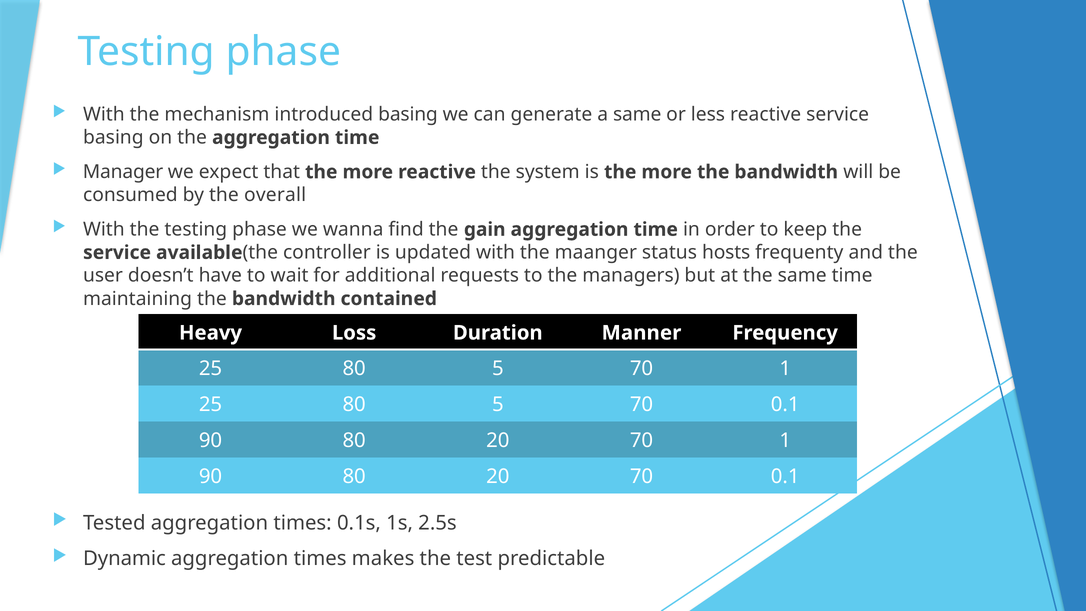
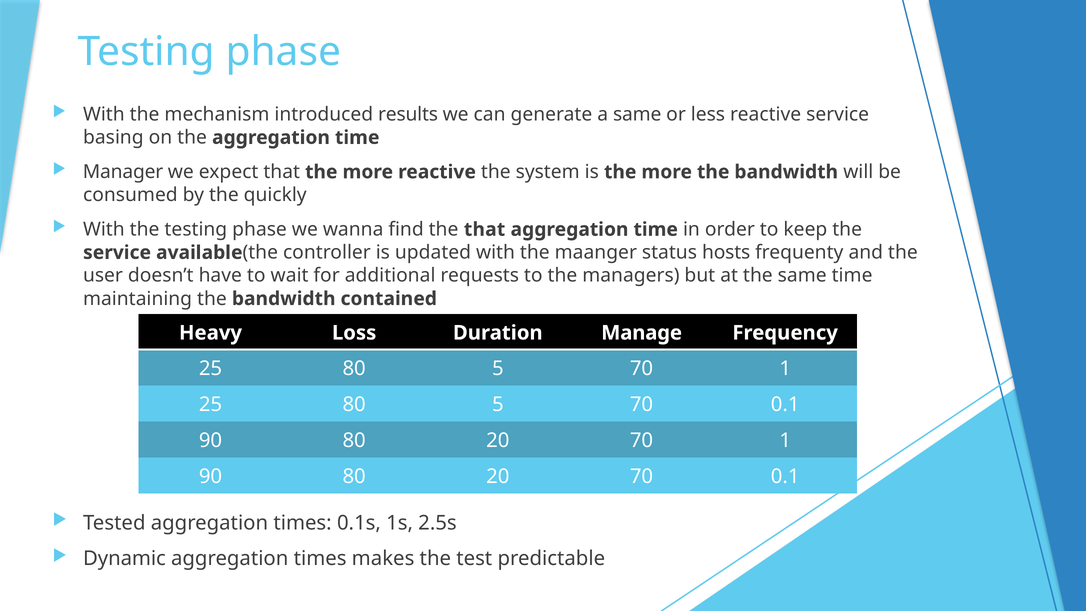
introduced basing: basing -> results
overall: overall -> quickly
the gain: gain -> that
Manner: Manner -> Manage
